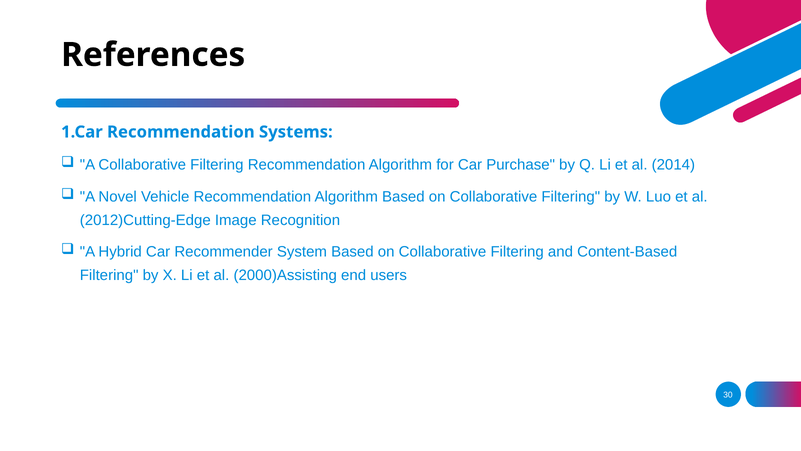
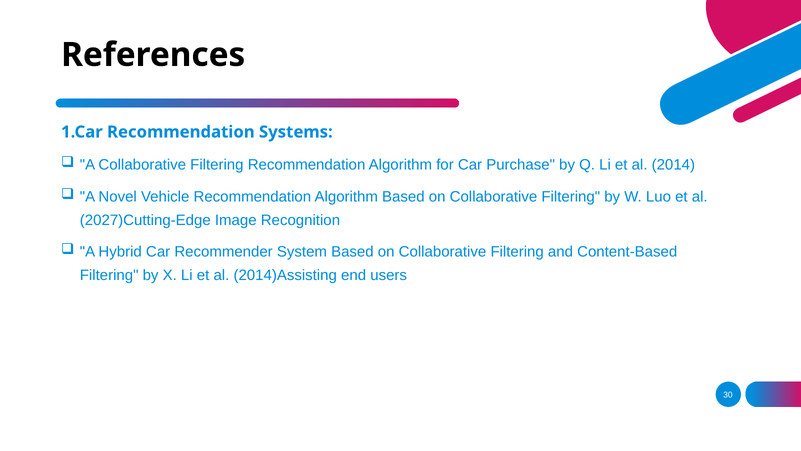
2012)Cutting-Edge: 2012)Cutting-Edge -> 2027)Cutting-Edge
2000)Assisting: 2000)Assisting -> 2014)Assisting
